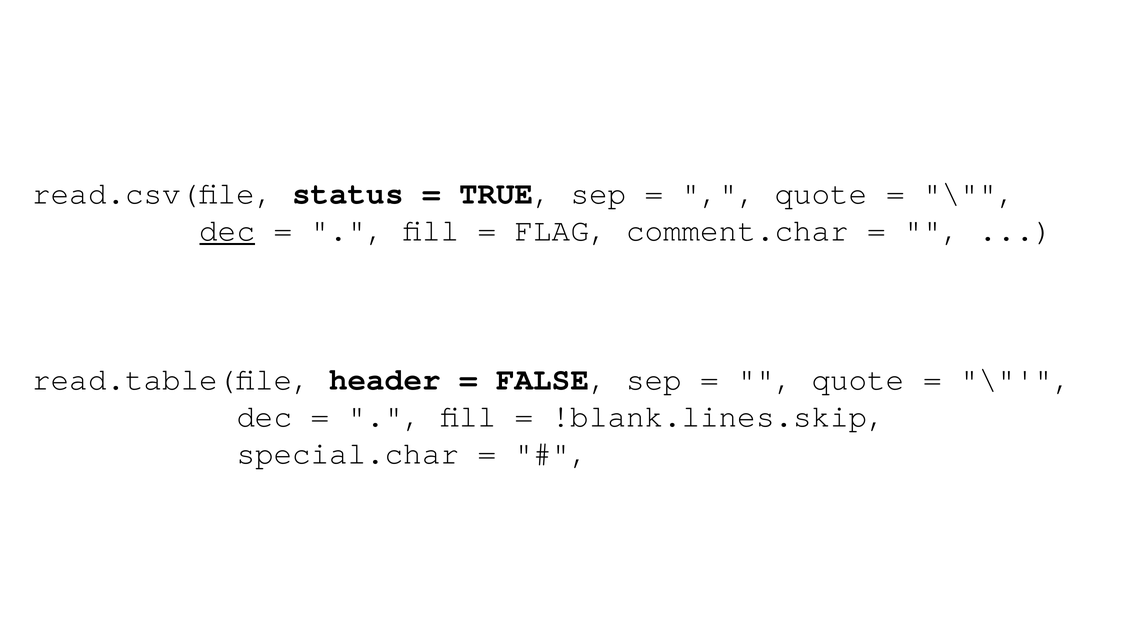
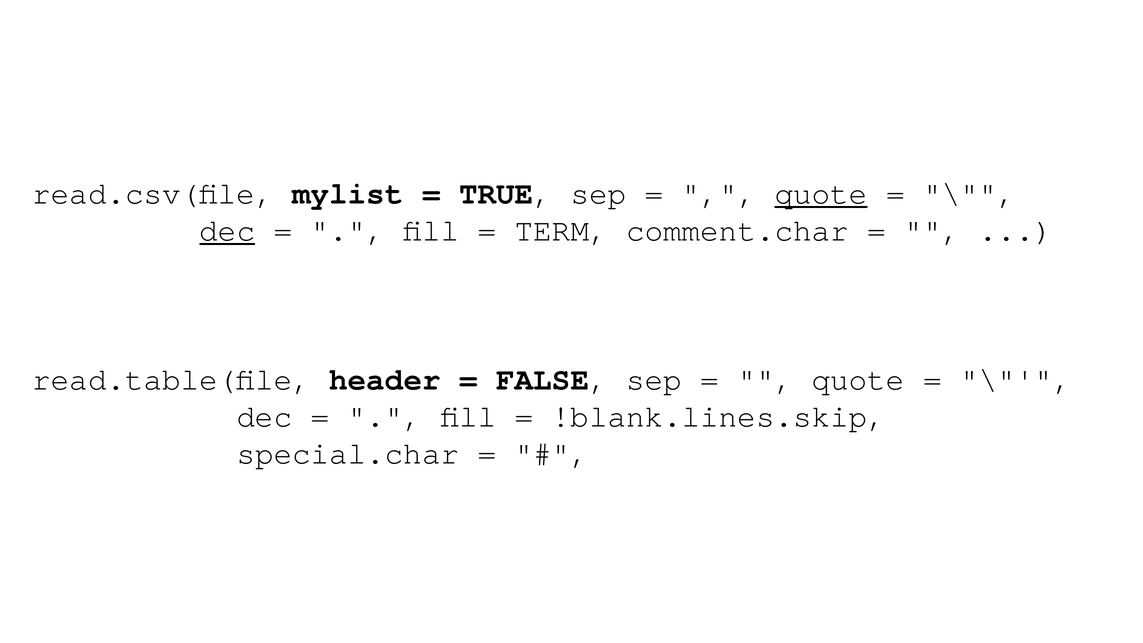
status: status -> mylist
quote at (821, 194) underline: none -> present
FLAG: FLAG -> TERM
